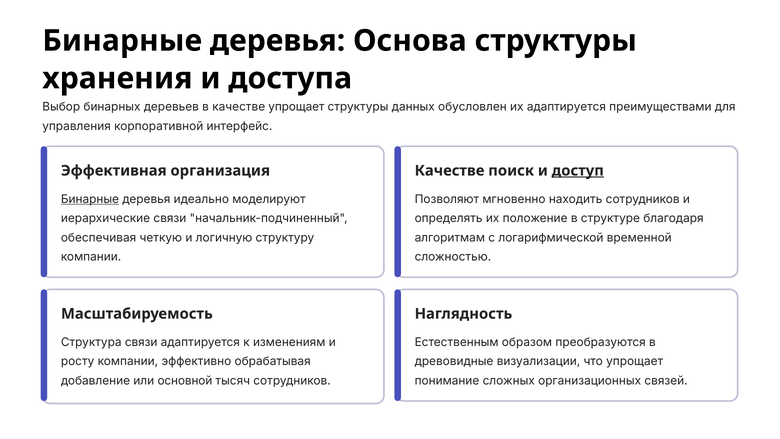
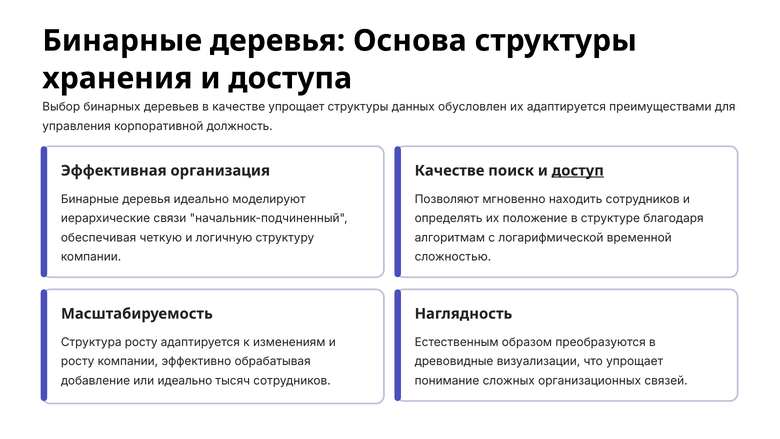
интерфейс: интерфейс -> должность
Бинарные at (90, 199) underline: present -> none
Структура связи: связи -> росту
или основной: основной -> идеально
